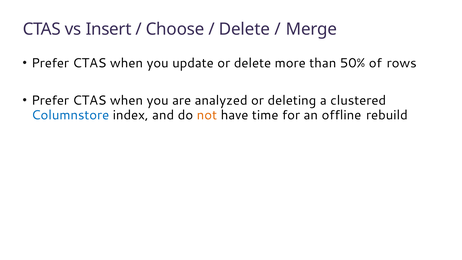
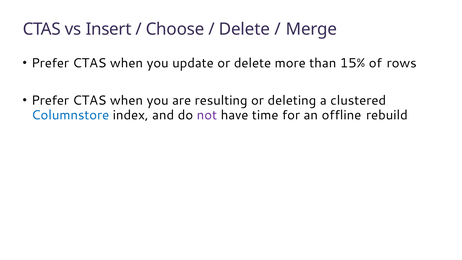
50%: 50% -> 15%
analyzed: analyzed -> resulting
not colour: orange -> purple
